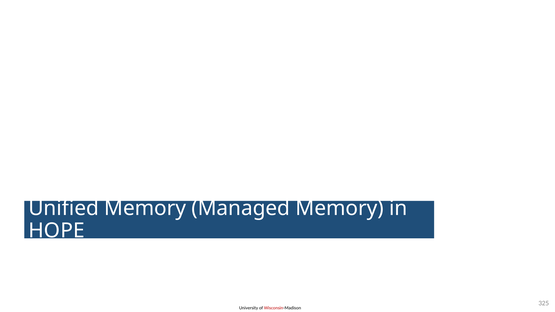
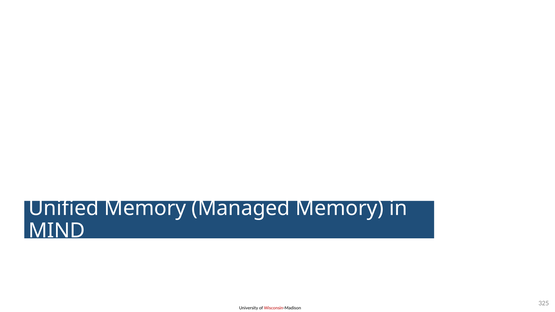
HOPE: HOPE -> MIND
